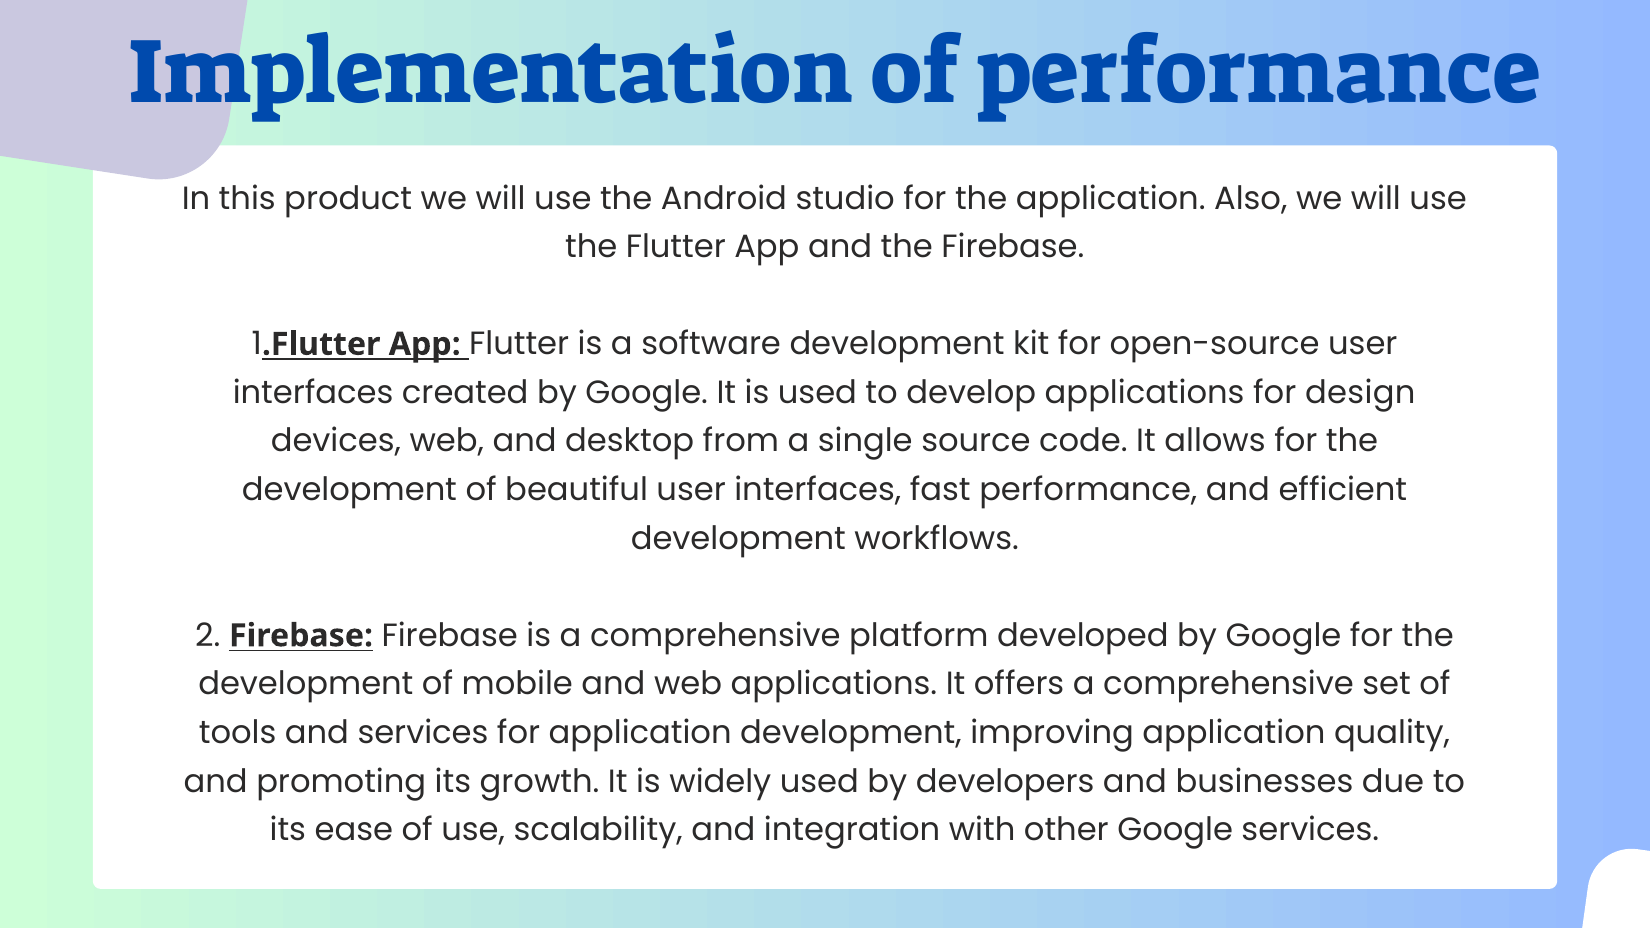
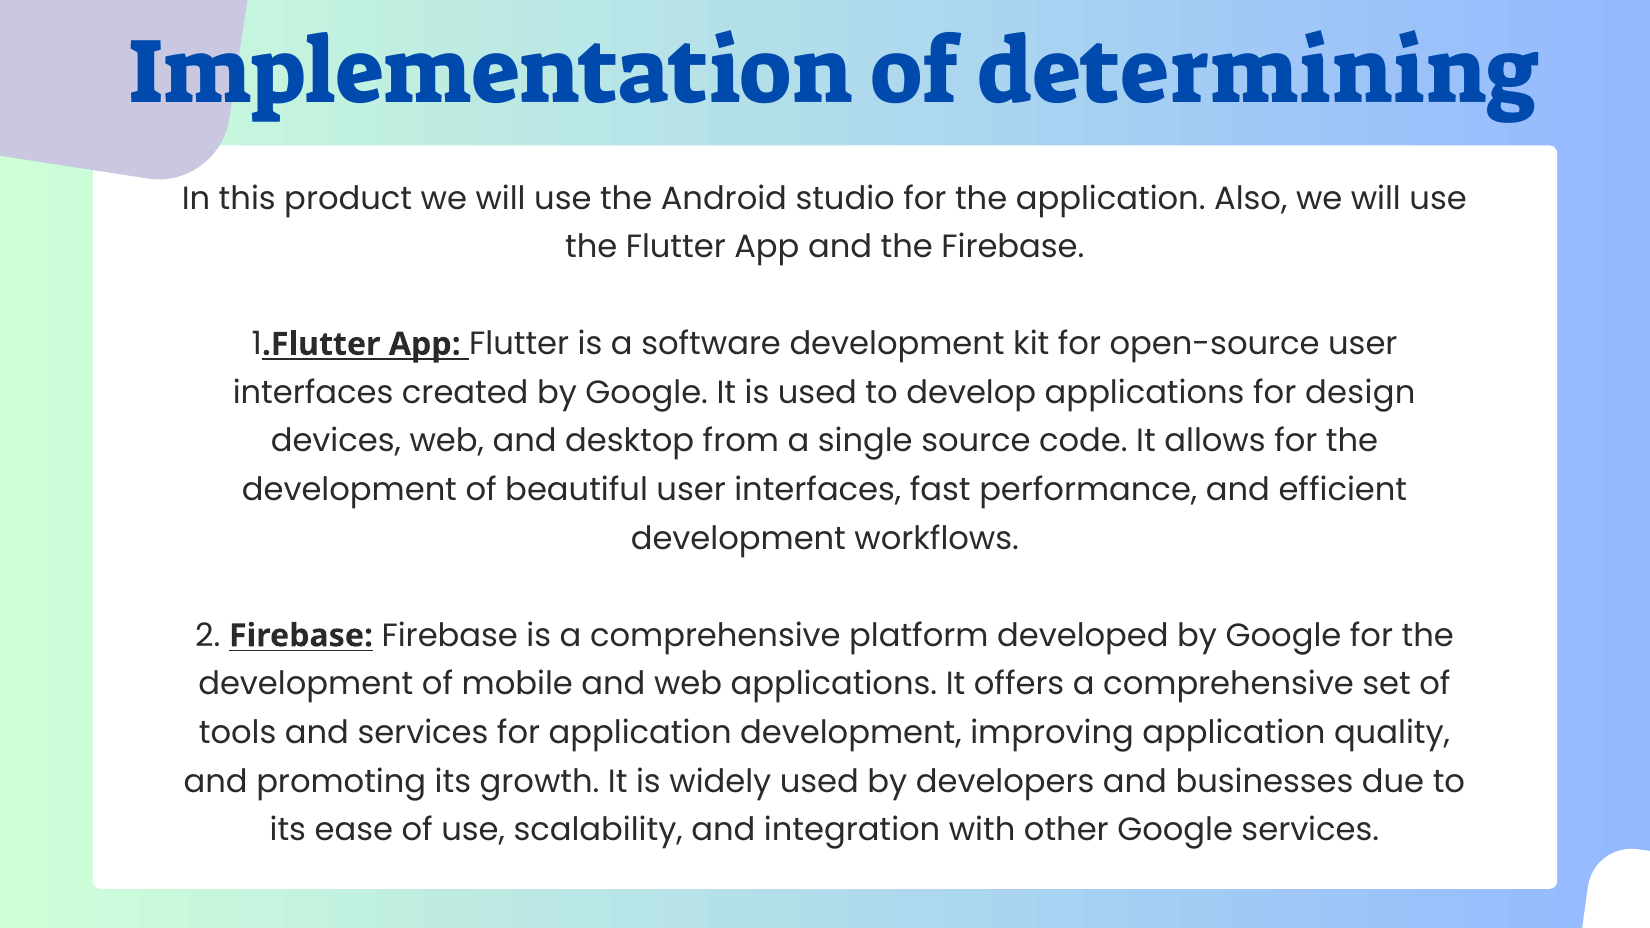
of performance: performance -> determining
